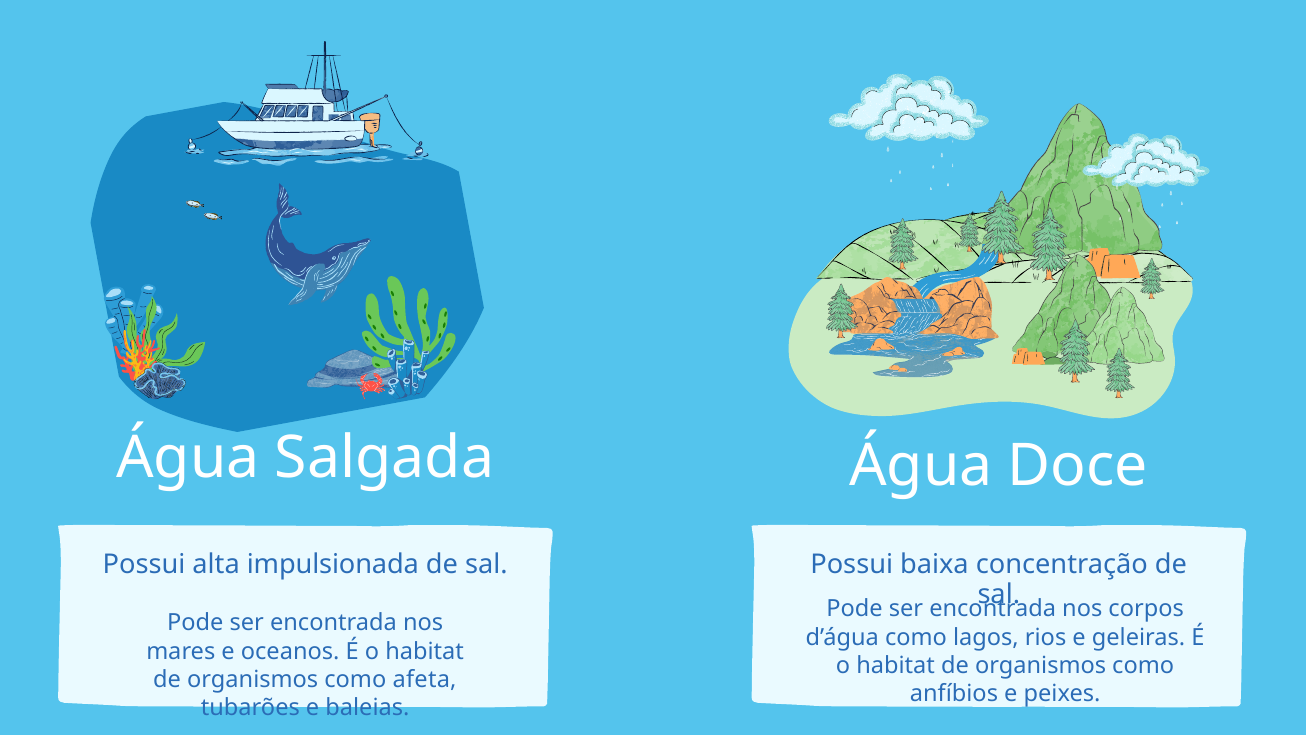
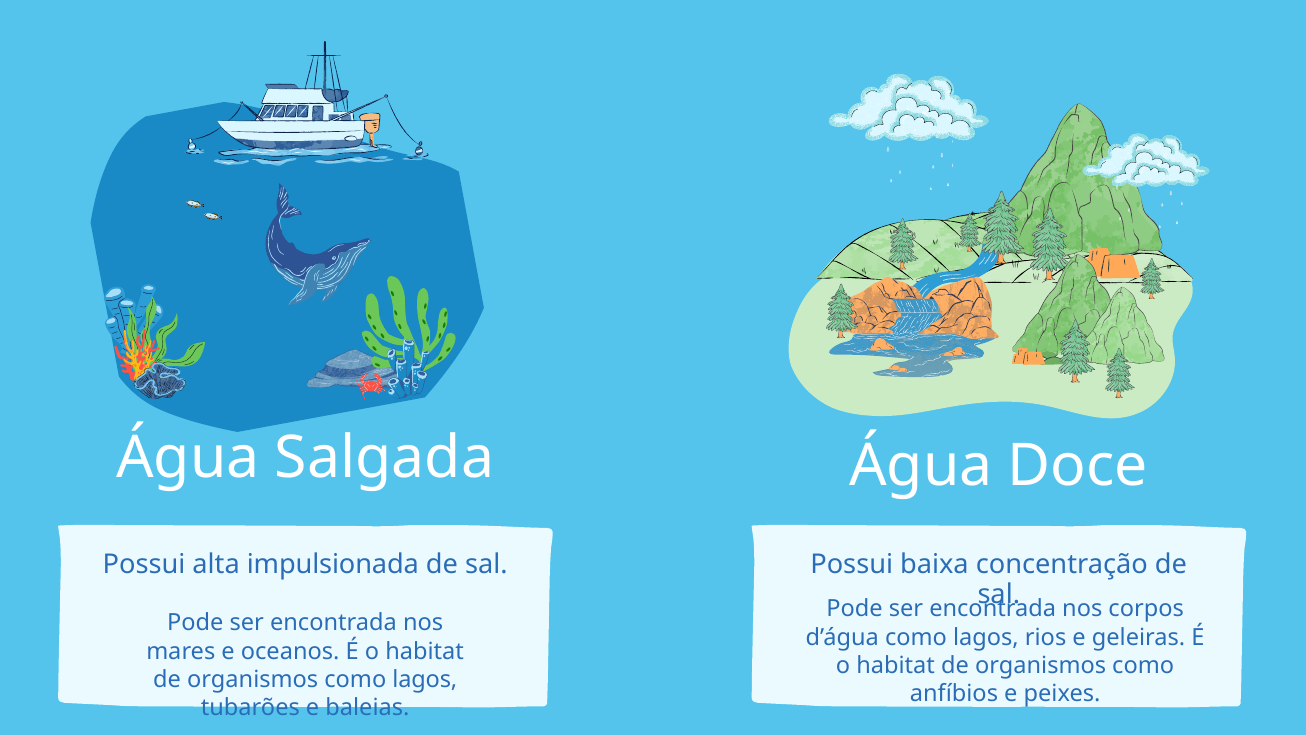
organismos como afeta: afeta -> lagos
